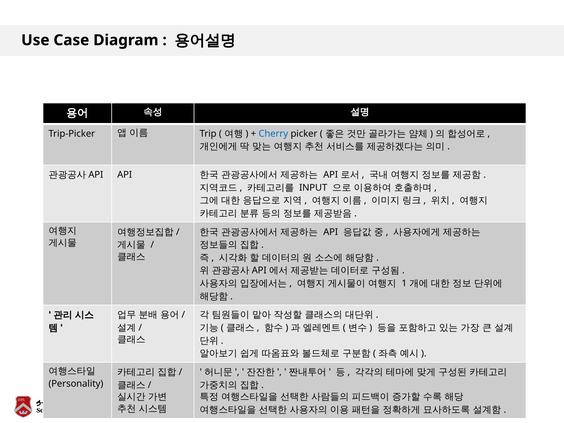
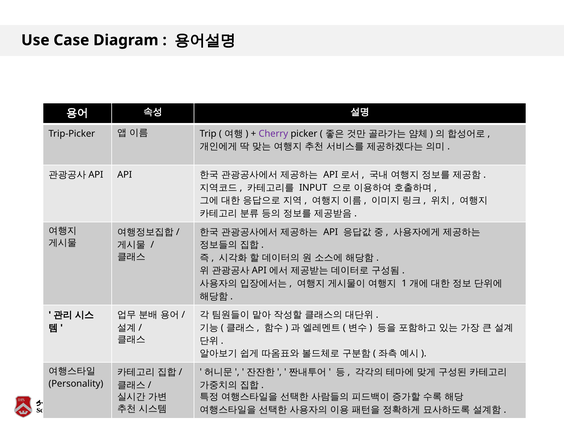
Cherry colour: blue -> purple
